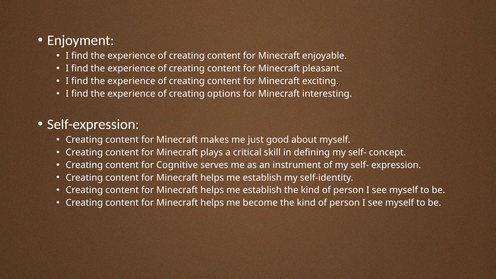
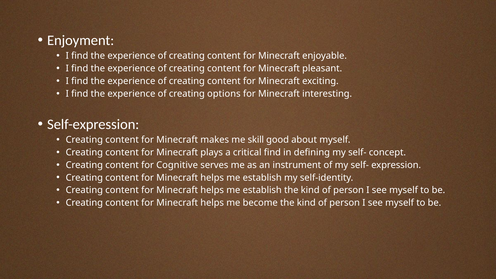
just: just -> skill
critical skill: skill -> find
